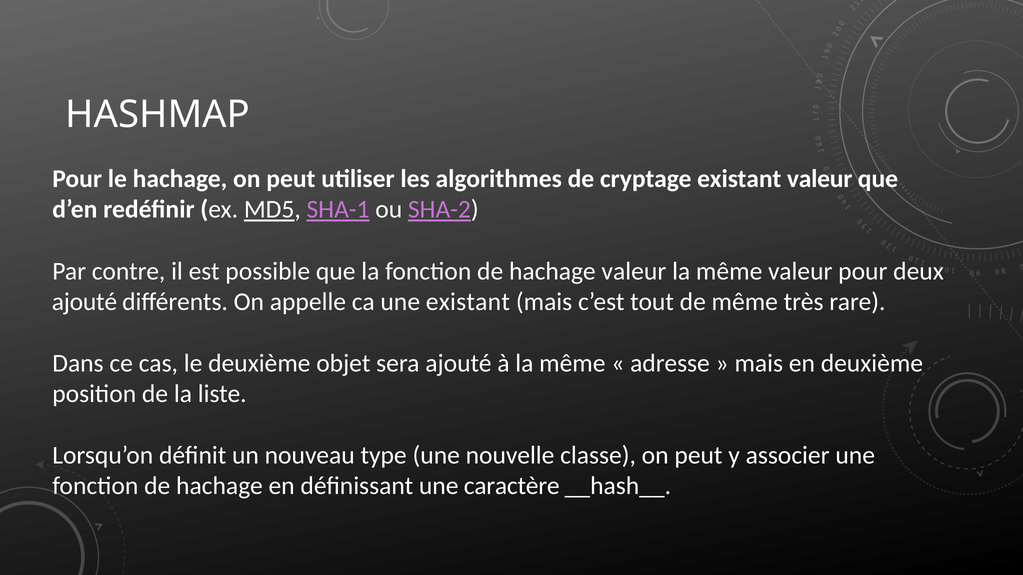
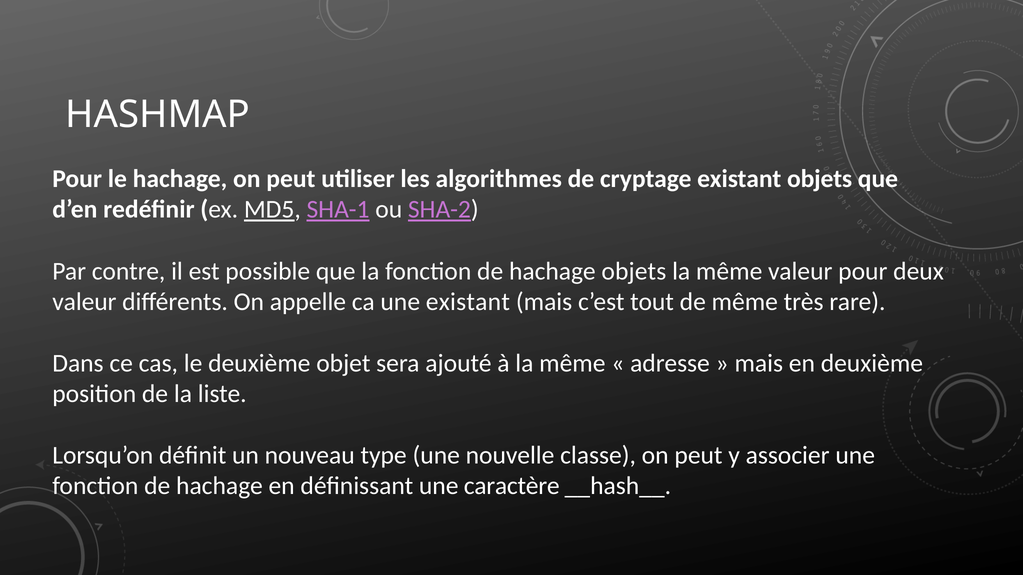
existant valeur: valeur -> objets
hachage valeur: valeur -> objets
ajouté at (84, 302): ajouté -> valeur
